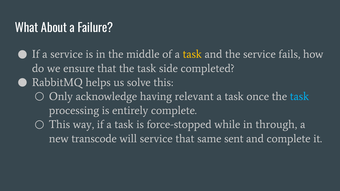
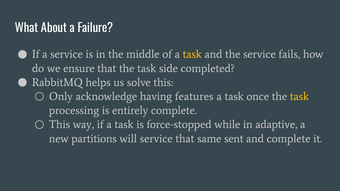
relevant: relevant -> features
task at (299, 97) colour: light blue -> yellow
through: through -> adaptive
transcode: transcode -> partitions
